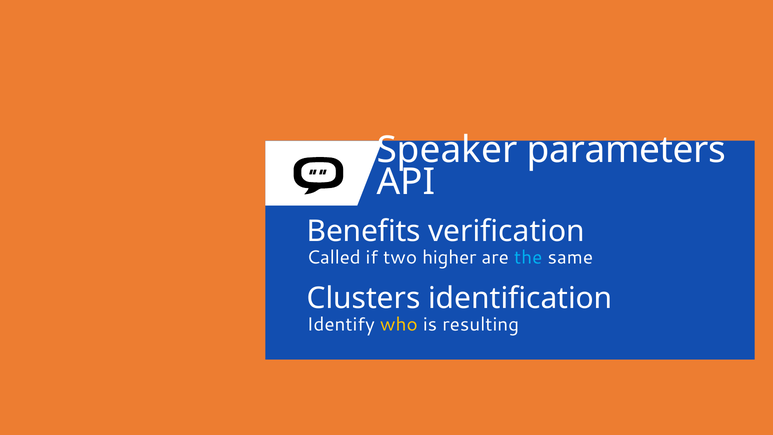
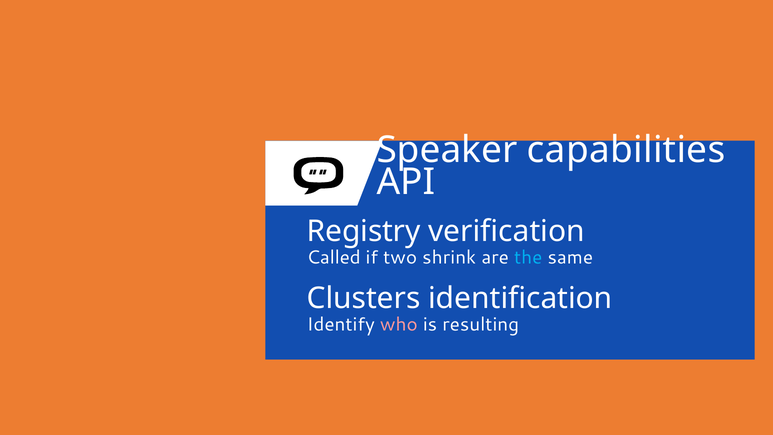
parameters: parameters -> capabilities
Benefits: Benefits -> Registry
higher: higher -> shrink
who colour: yellow -> pink
